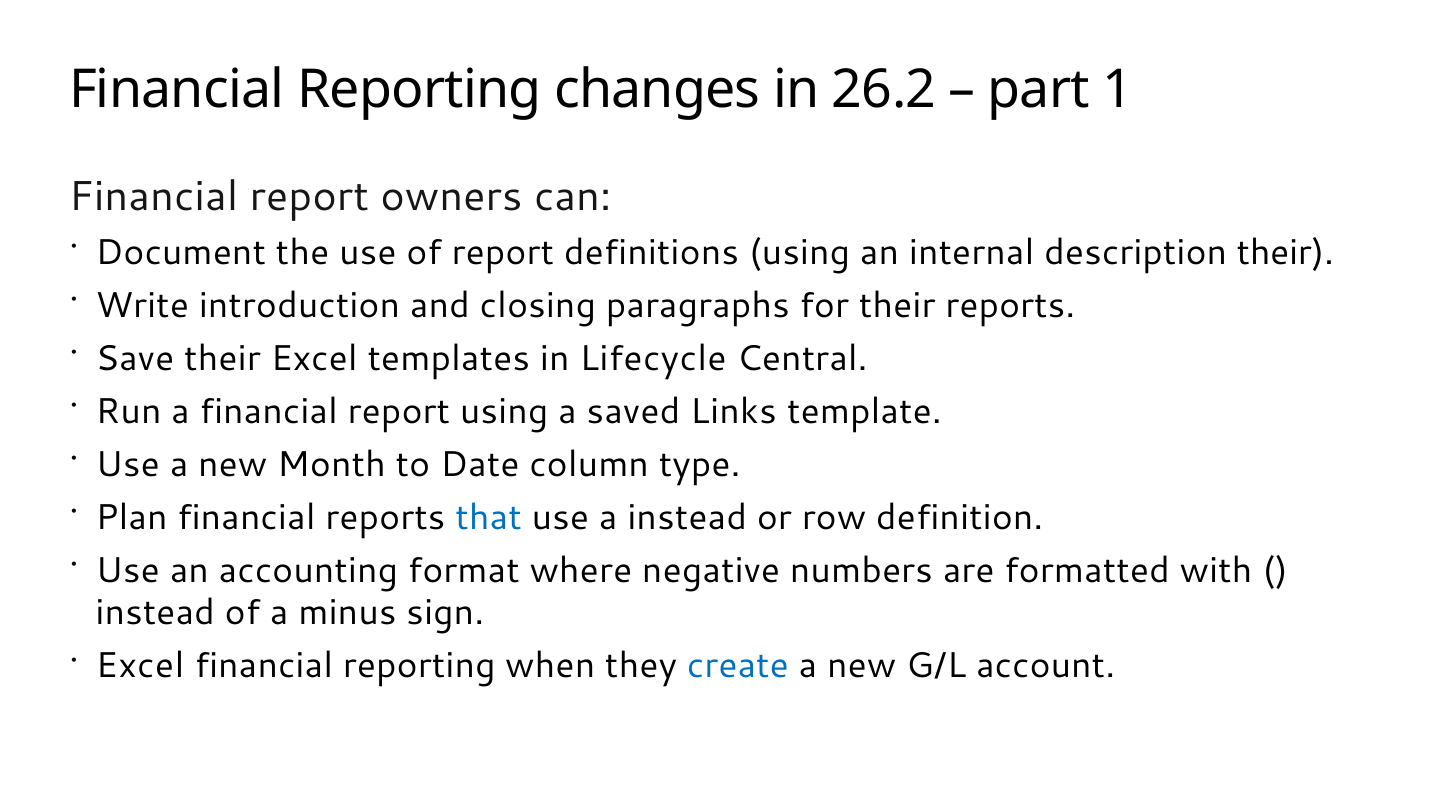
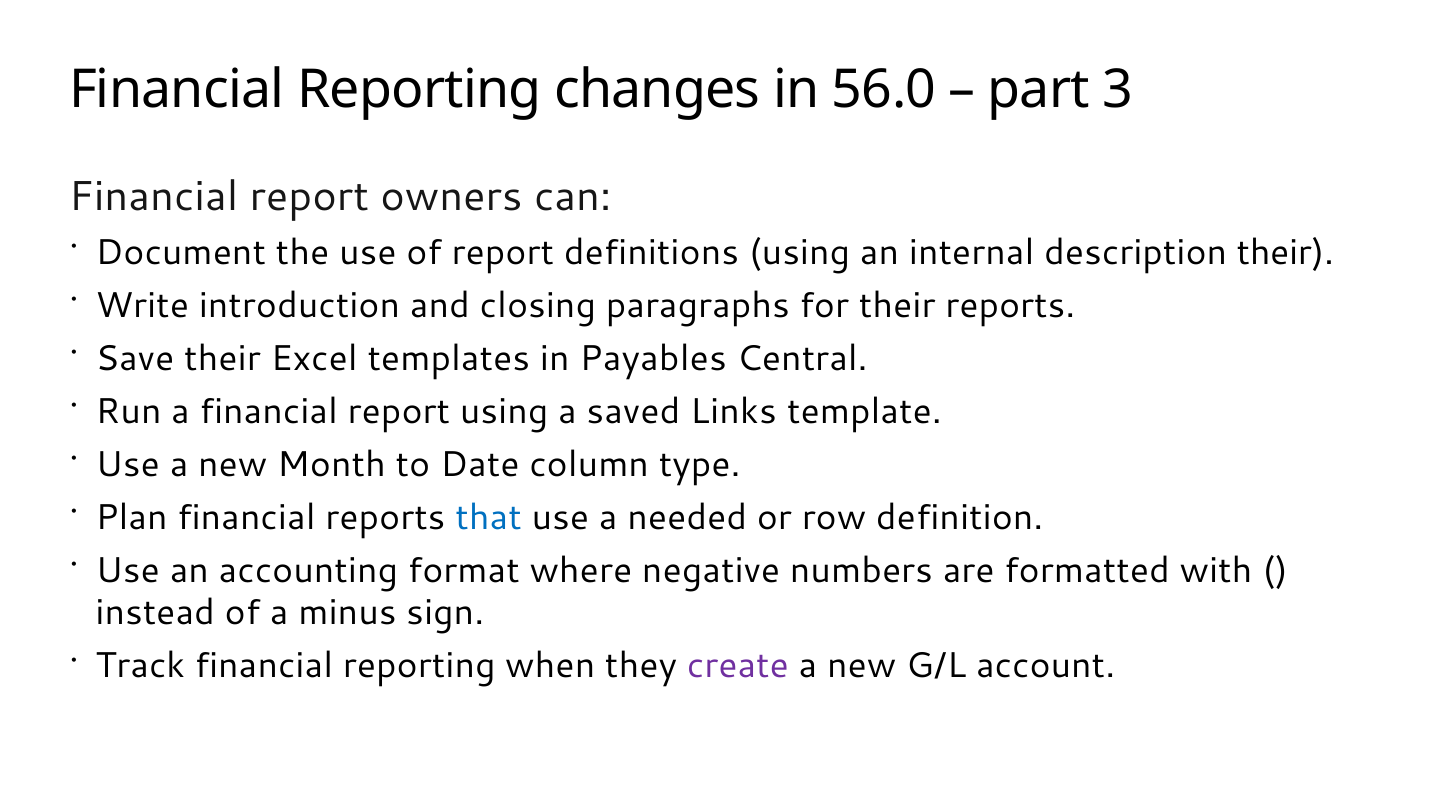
26.2: 26.2 -> 56.0
1: 1 -> 3
Lifecycle: Lifecycle -> Payables
a instead: instead -> needed
Excel at (140, 666): Excel -> Track
create colour: blue -> purple
